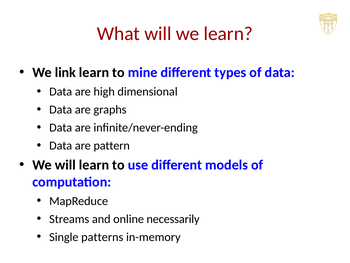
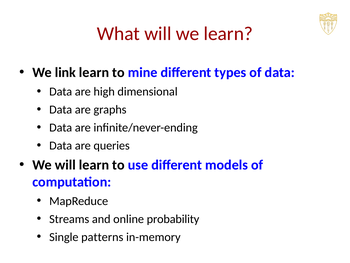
pattern: pattern -> queries
necessarily: necessarily -> probability
